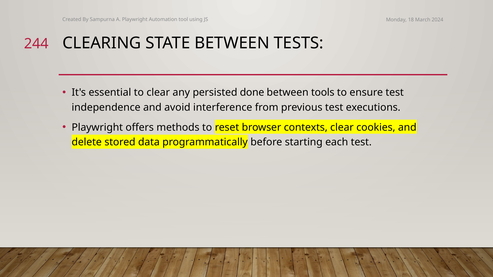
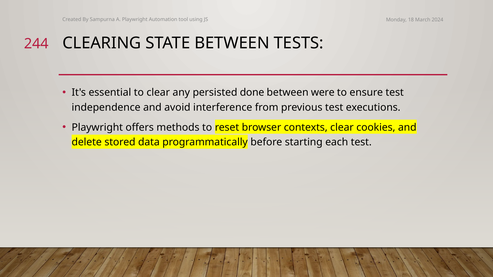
tools: tools -> were
